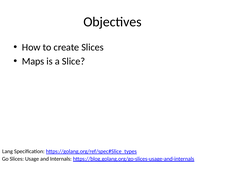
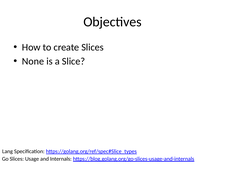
Maps: Maps -> None
